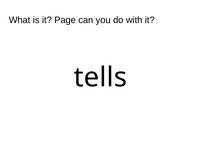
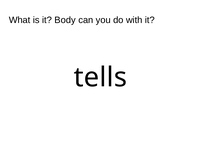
Page: Page -> Body
